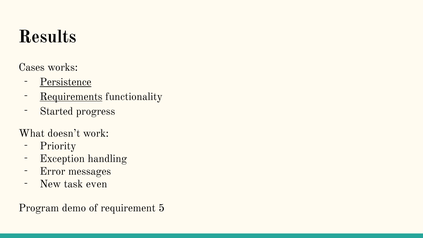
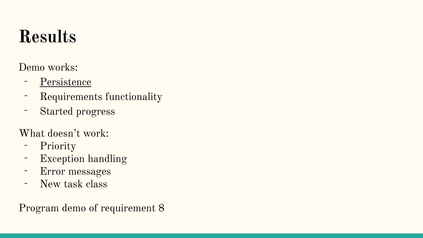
Cases at (32, 67): Cases -> Demo
Requirements underline: present -> none
even: even -> class
5: 5 -> 8
